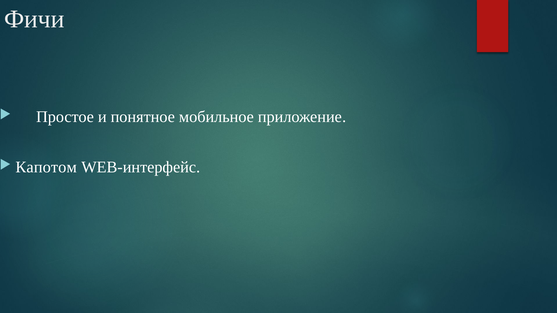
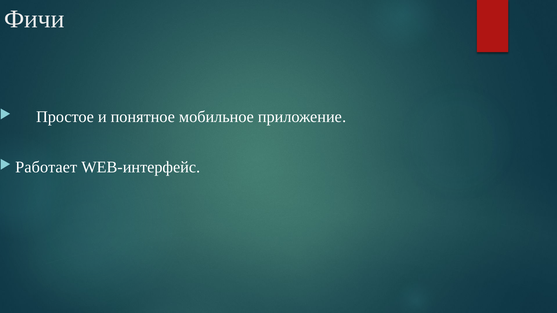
Капотом: Капотом -> Работает
